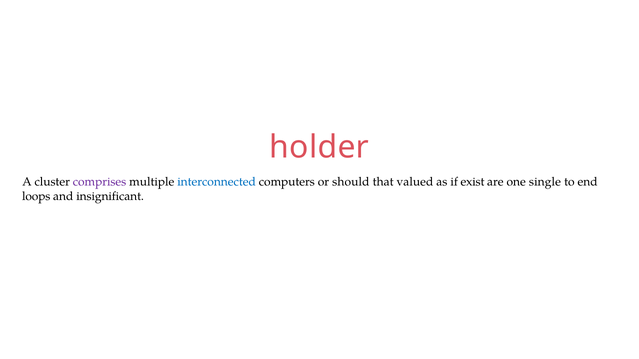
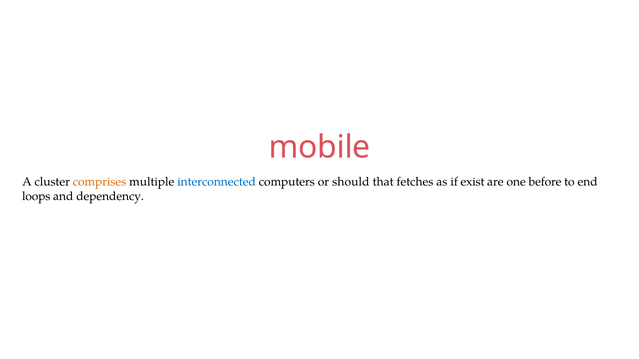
holder: holder -> mobile
comprises colour: purple -> orange
valued: valued -> fetches
single: single -> before
insignificant: insignificant -> dependency
